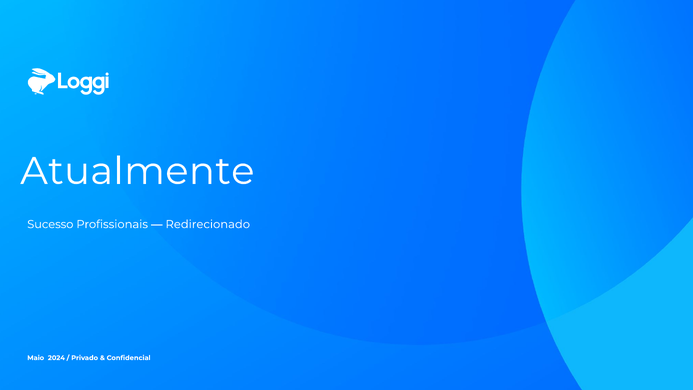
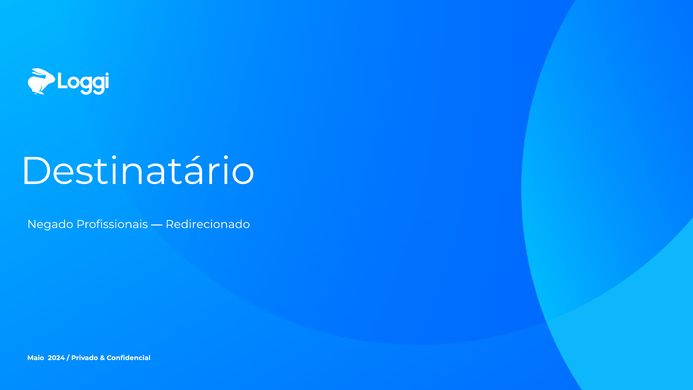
Atualmente: Atualmente -> Destinatário
Sucesso: Sucesso -> Negado
